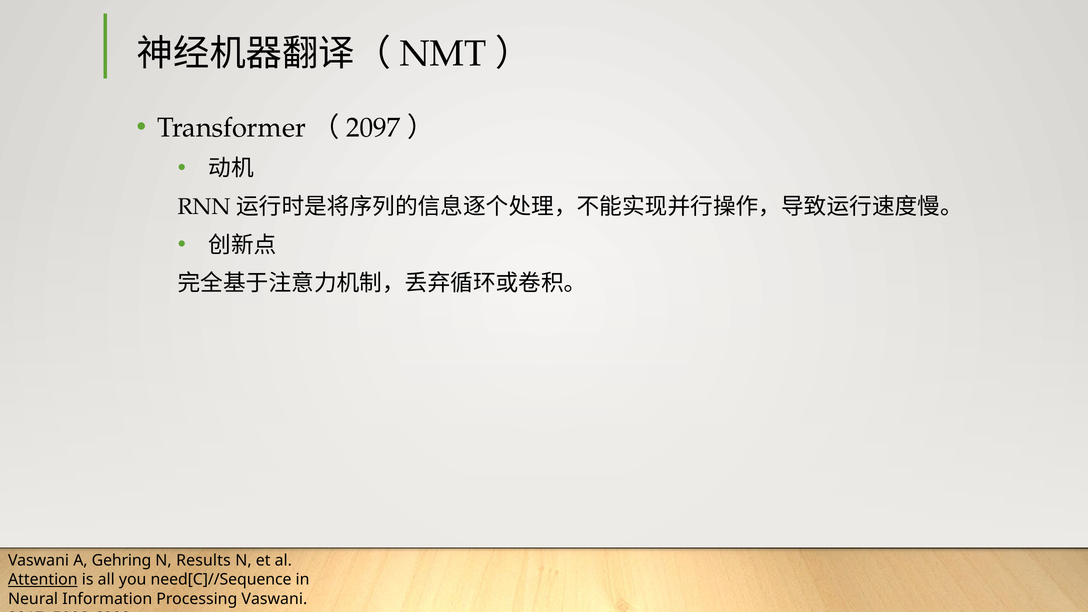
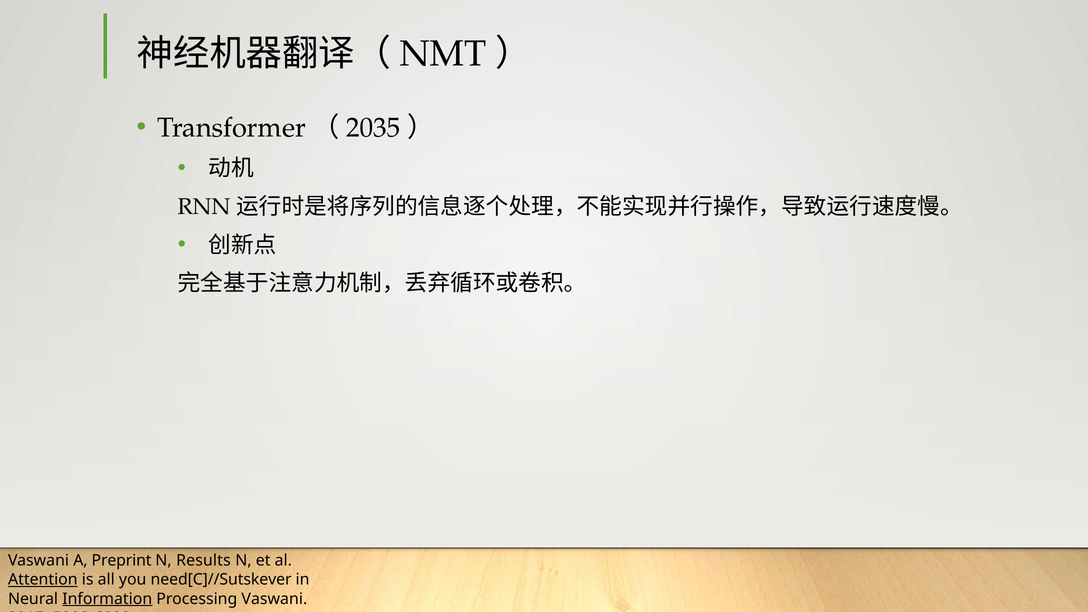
2097: 2097 -> 2035
Gehring: Gehring -> Preprint
need[C]//Sequence: need[C]//Sequence -> need[C]//Sutskever
Information underline: none -> present
